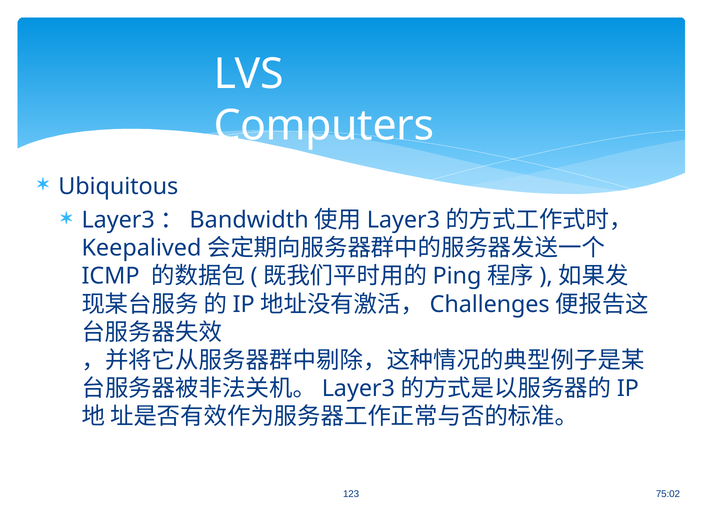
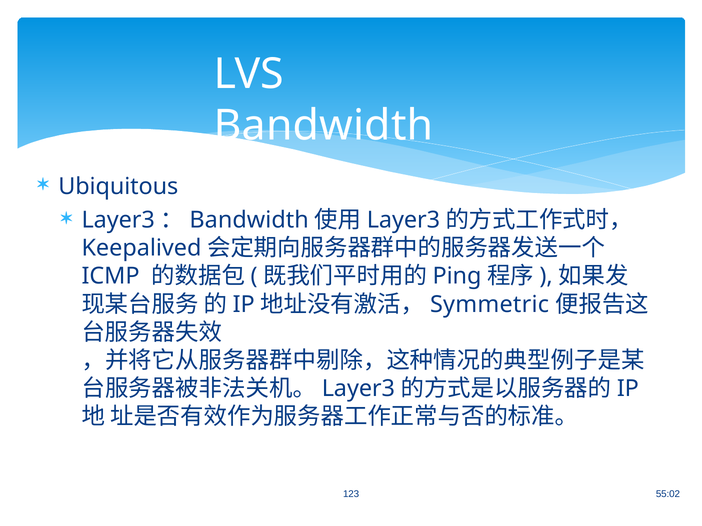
Computers at (324, 126): Computers -> Bandwidth
Challenges: Challenges -> Symmetric
75:02: 75:02 -> 55:02
